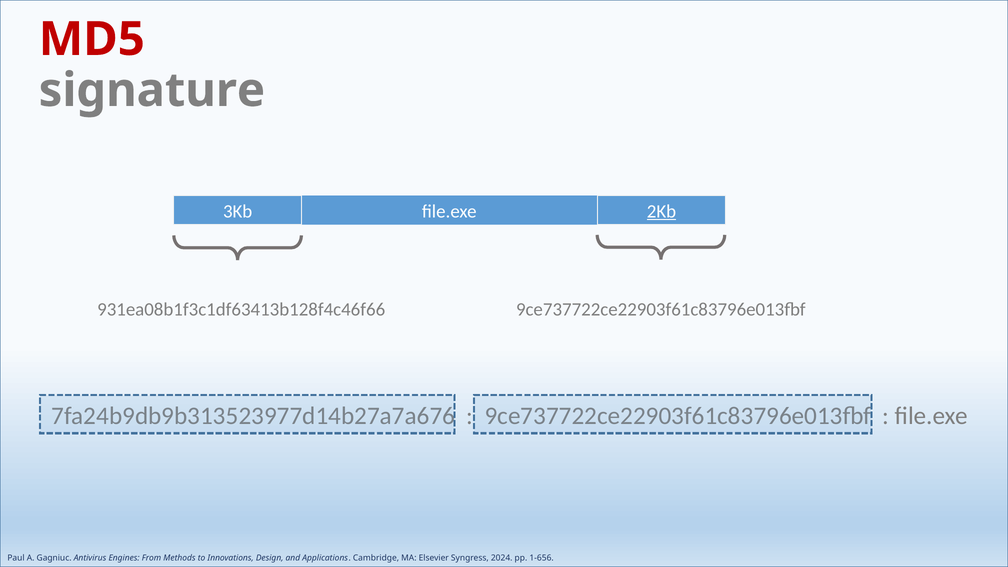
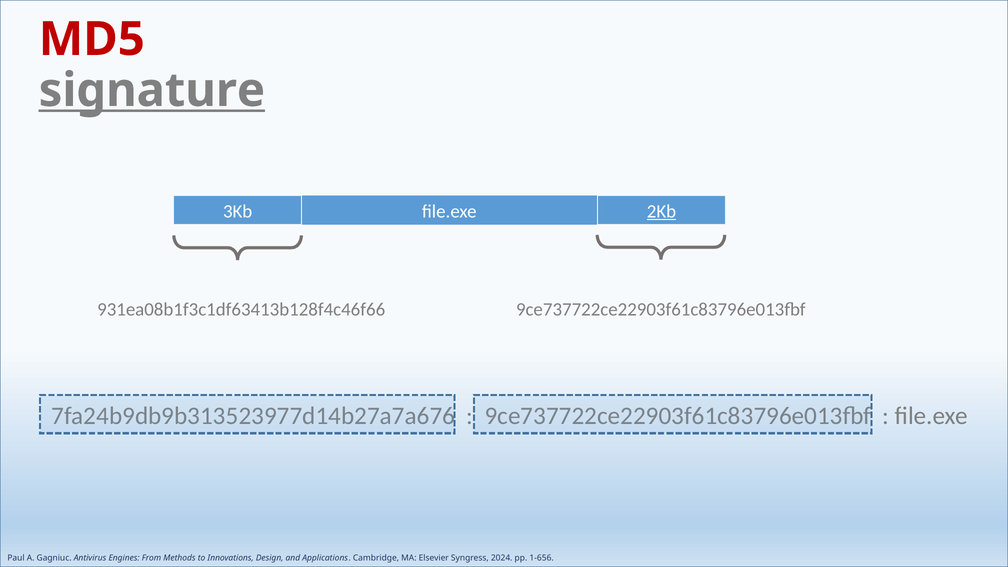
signature underline: none -> present
